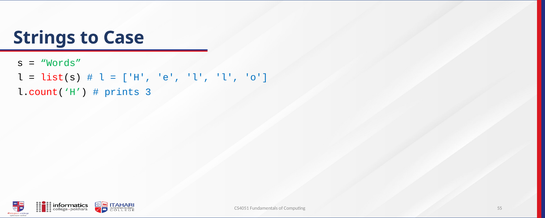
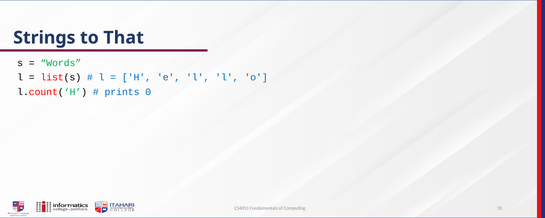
Case: Case -> That
3: 3 -> 0
